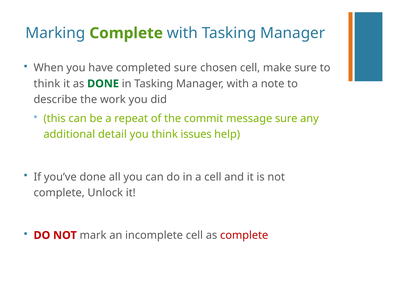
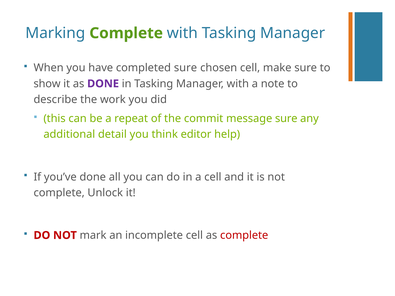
think at (47, 84): think -> show
DONE at (103, 84) colour: green -> purple
issues: issues -> editor
